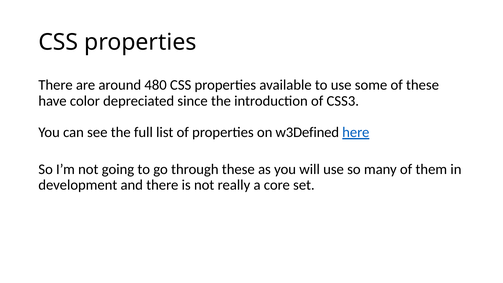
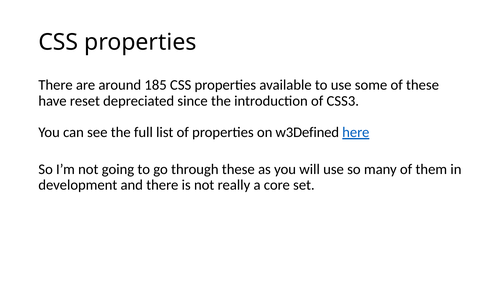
480: 480 -> 185
color: color -> reset
